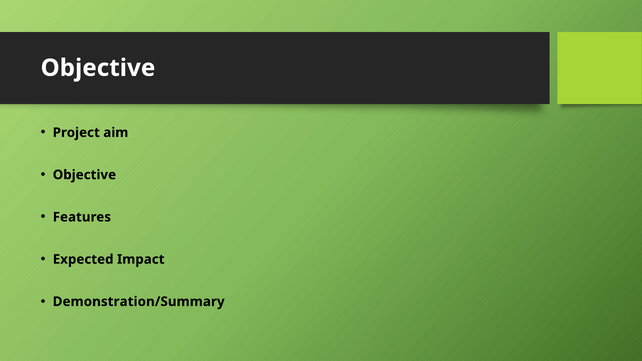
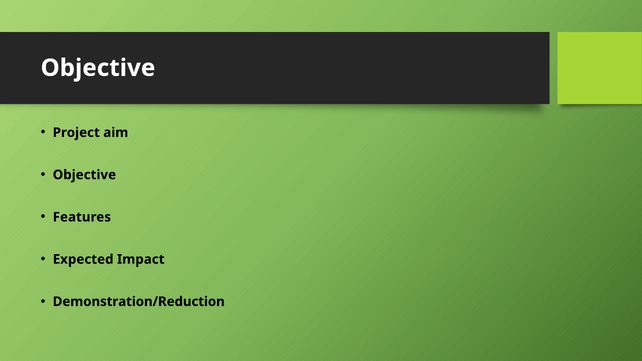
Demonstration/Summary: Demonstration/Summary -> Demonstration/Reduction
